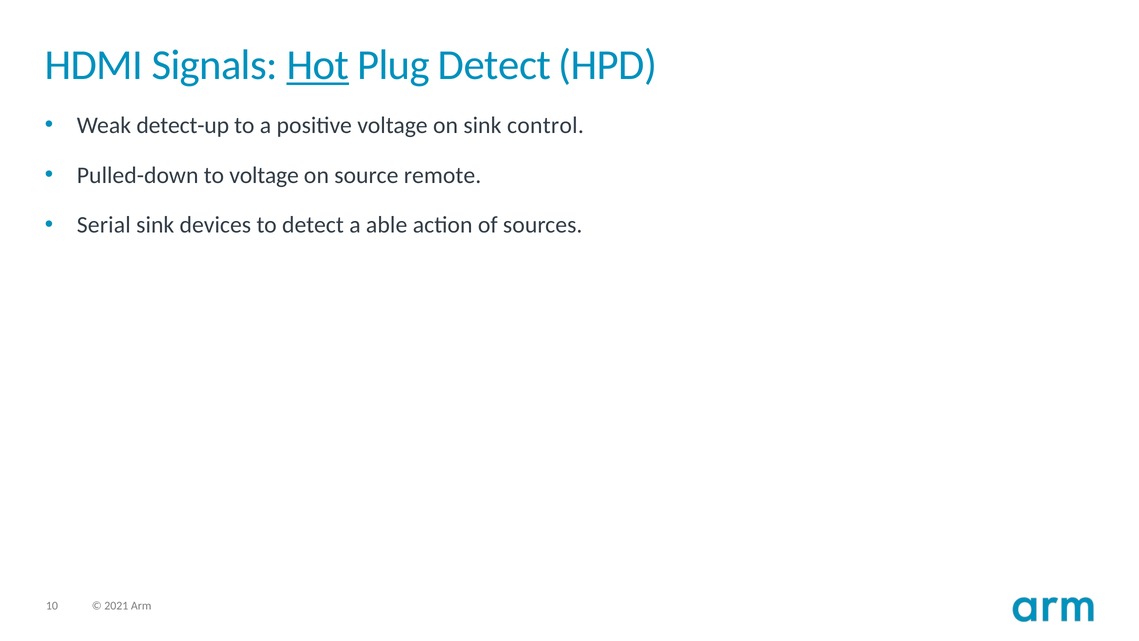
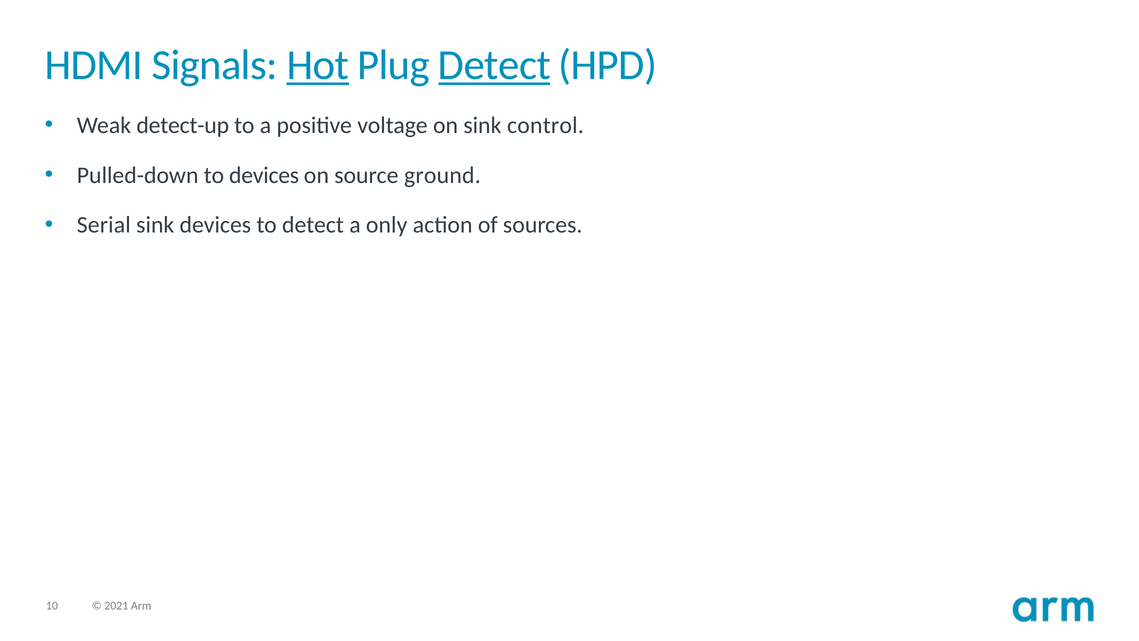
Detect at (494, 65) underline: none -> present
to voltage: voltage -> devices
remote: remote -> ground
able: able -> only
